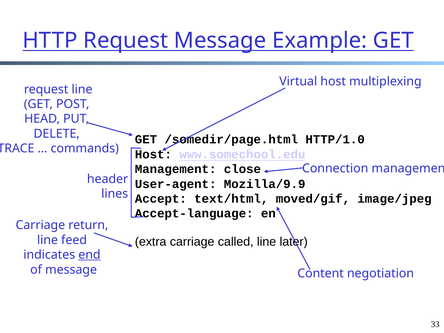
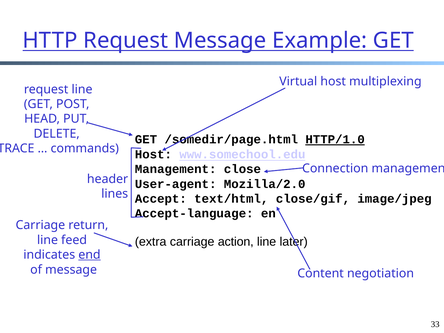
HTTP/1.0 underline: none -> present
Mozilla/9.9: Mozilla/9.9 -> Mozilla/2.0
moved/gif: moved/gif -> close/gif
called: called -> action
